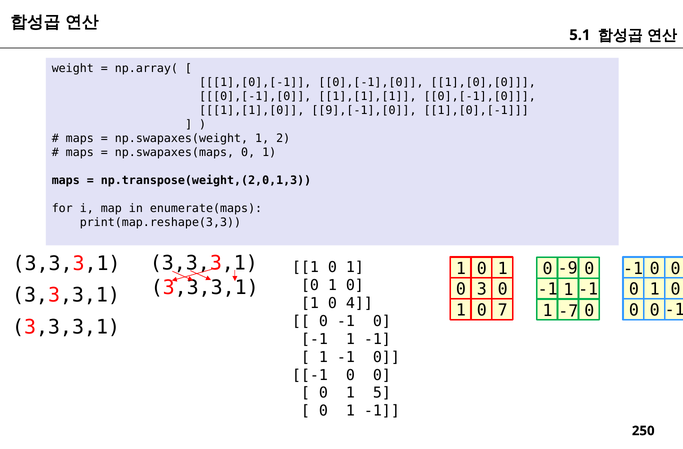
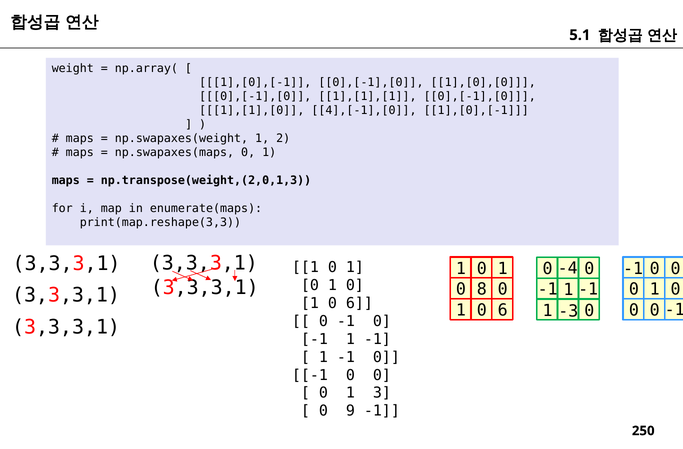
9],[-1],[0: 9],[-1],[0 -> 4],[-1],[0
-9: -9 -> -4
3: 3 -> 8
4 at (359, 303): 4 -> 6
7 at (503, 310): 7 -> 6
-7: -7 -> -3
5: 5 -> 3
1 at (350, 411): 1 -> 9
